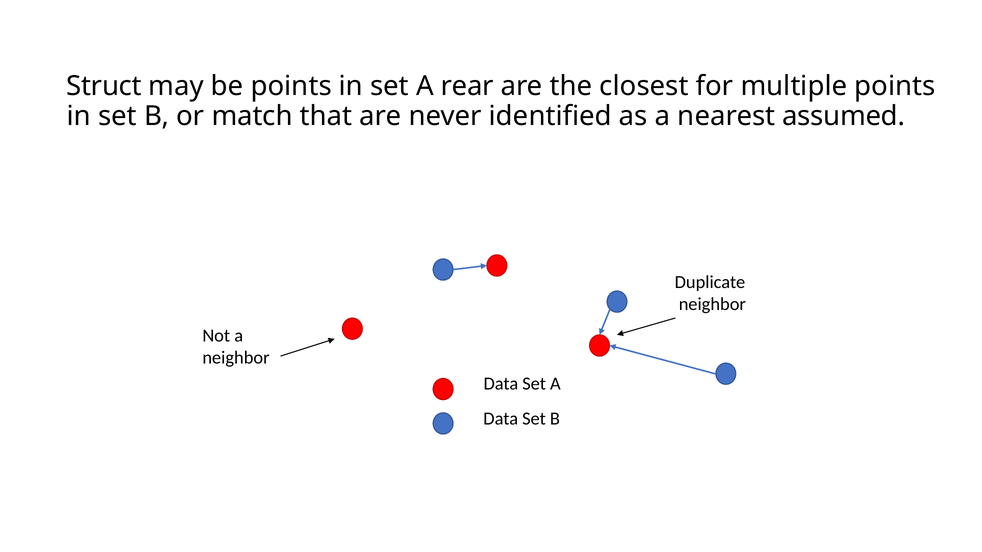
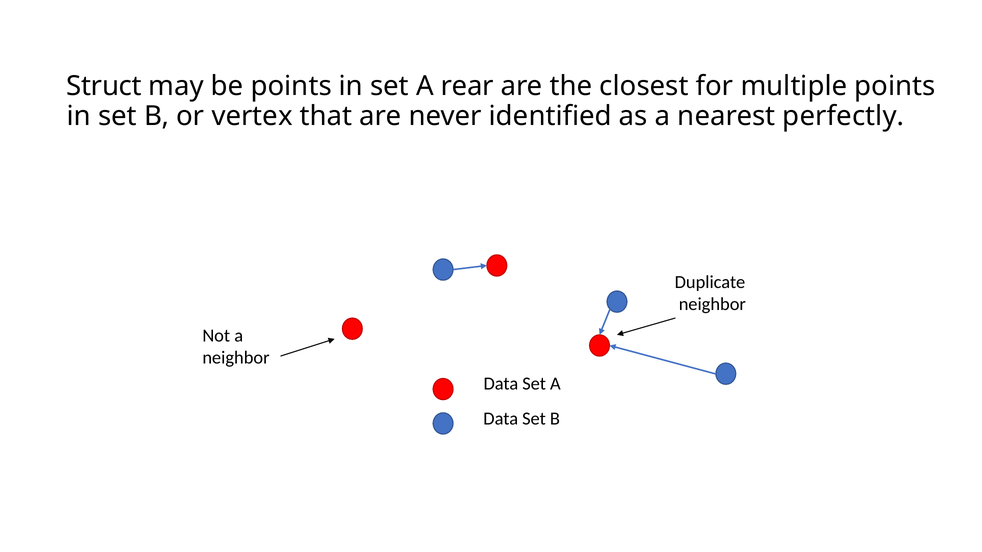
match: match -> vertex
assumed: assumed -> perfectly
